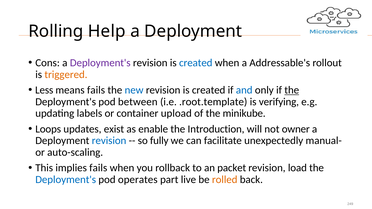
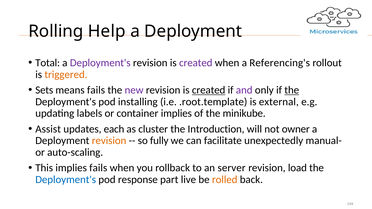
Cons: Cons -> Total
created at (196, 63) colour: blue -> purple
Addressable's: Addressable's -> Referencing's
Less: Less -> Sets
new colour: blue -> purple
created at (209, 90) underline: none -> present
and colour: blue -> purple
between: between -> installing
verifying: verifying -> external
container upload: upload -> implies
Loops: Loops -> Assist
exist: exist -> each
enable: enable -> cluster
revision at (109, 141) colour: blue -> orange
packet: packet -> server
operates: operates -> response
